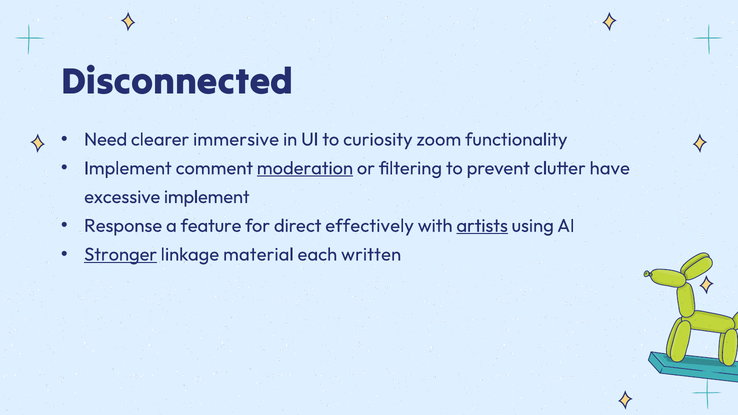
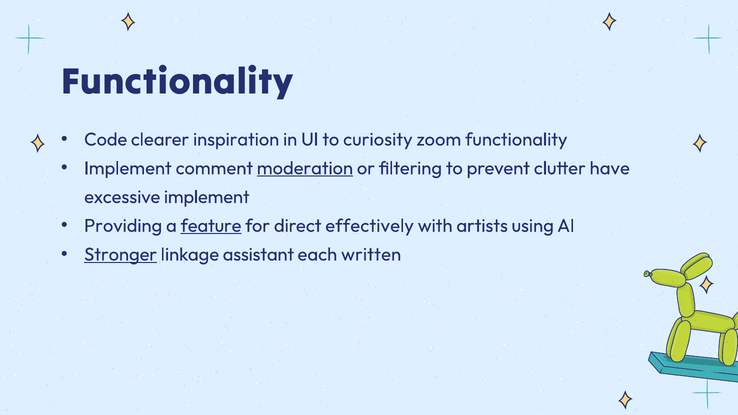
Disconnected at (177, 82): Disconnected -> Functionality
Need: Need -> Code
immersive: immersive -> inspiration
Response: Response -> Providing
feature underline: none -> present
artists underline: present -> none
material: material -> assistant
